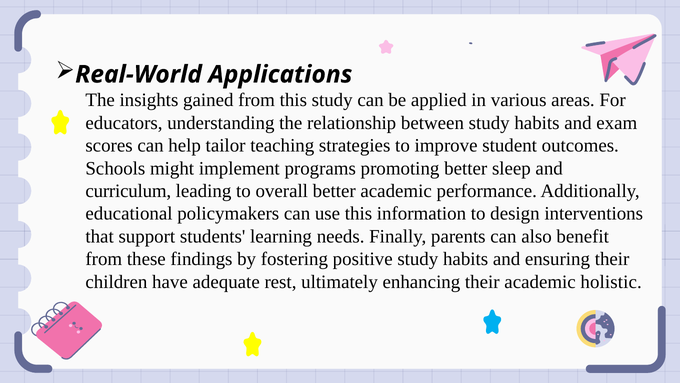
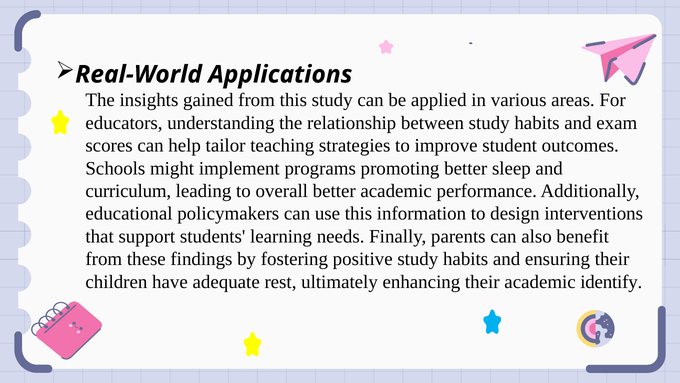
holistic: holistic -> identify
